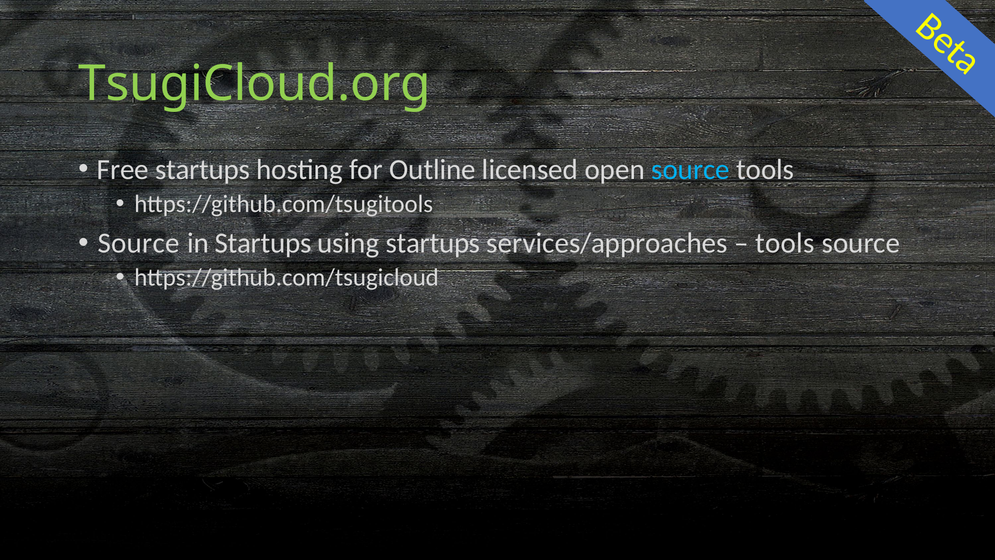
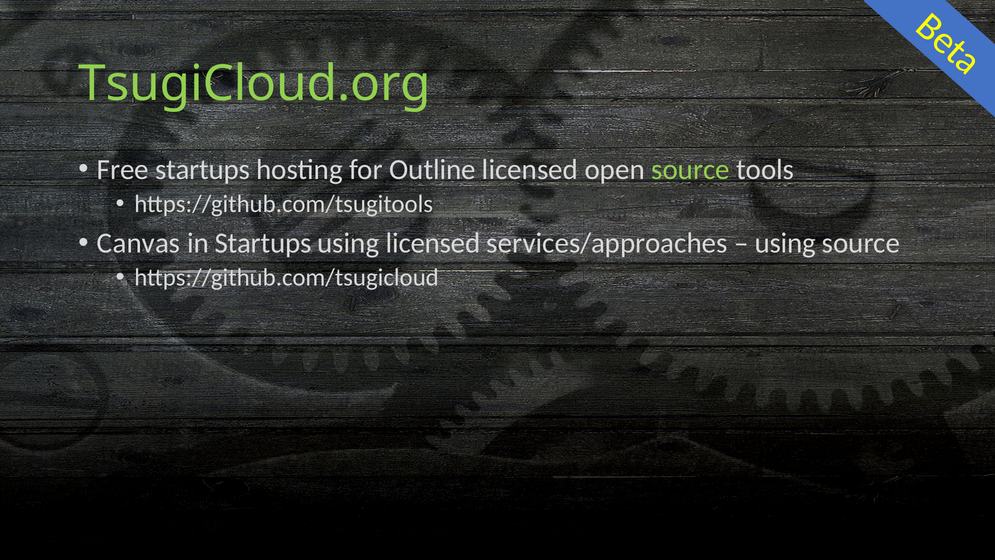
source at (691, 169) colour: light blue -> light green
Source at (139, 243): Source -> Canvas
using startups: startups -> licensed
tools at (785, 243): tools -> using
